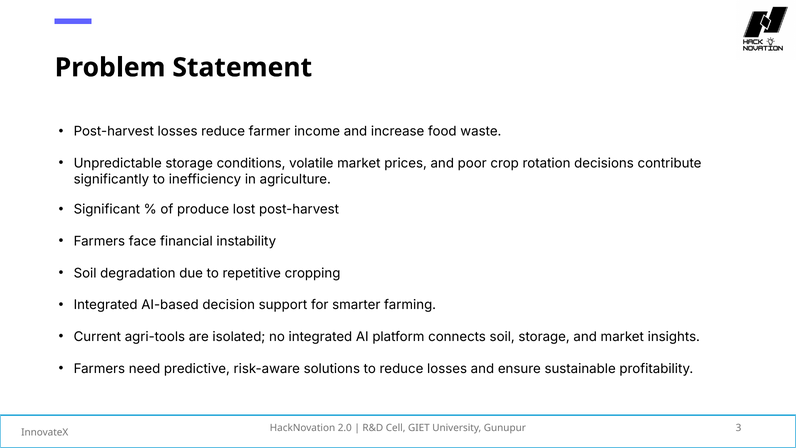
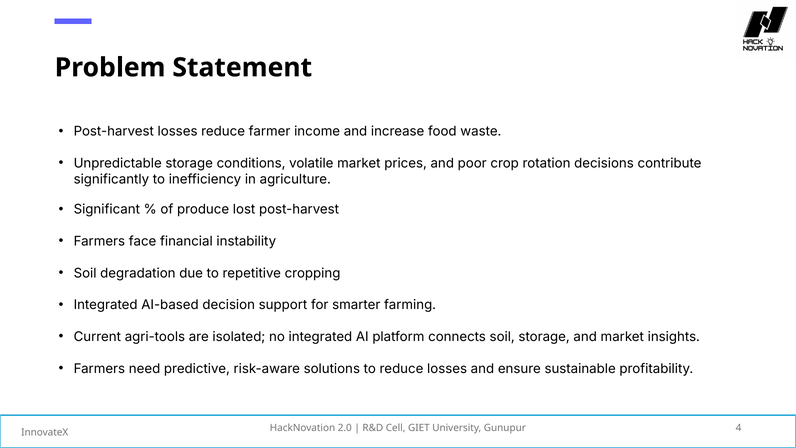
3: 3 -> 4
